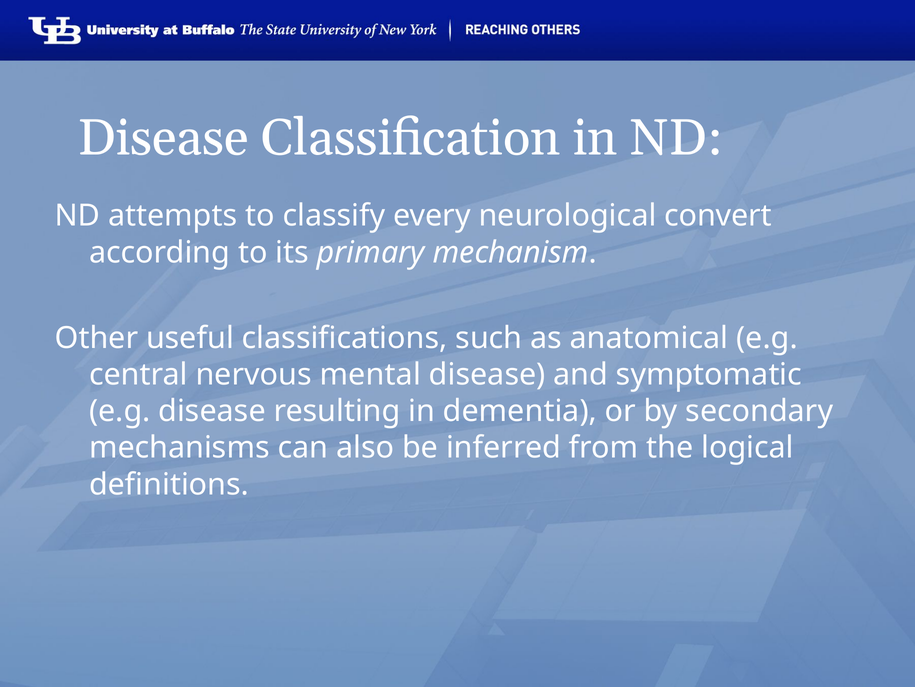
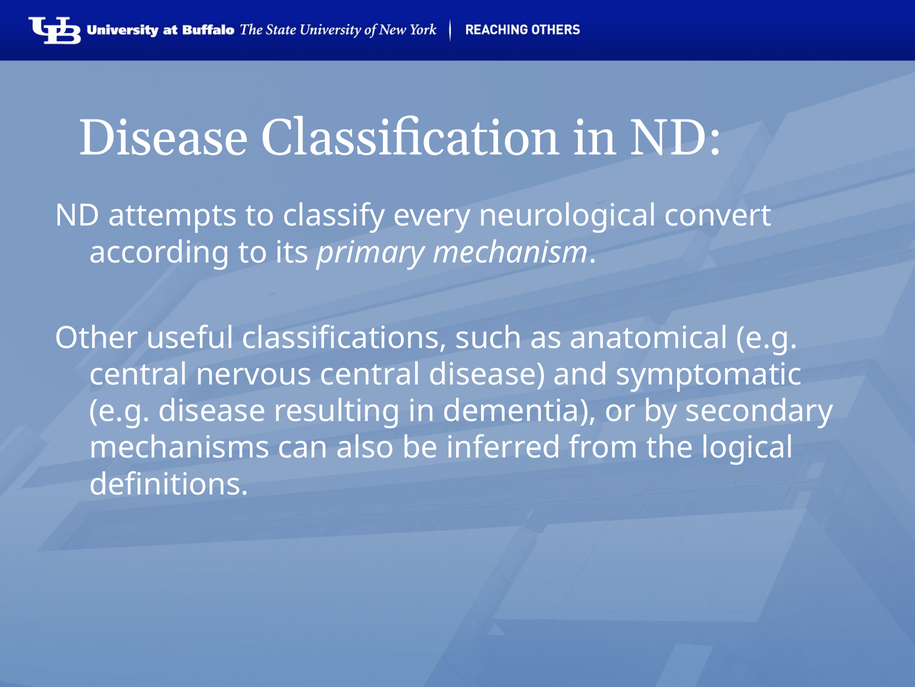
nervous mental: mental -> central
